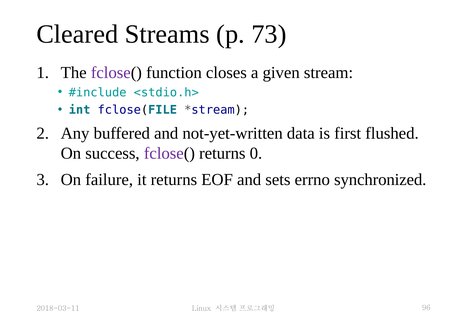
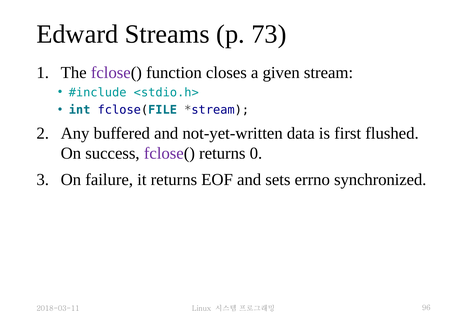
Cleared: Cleared -> Edward
